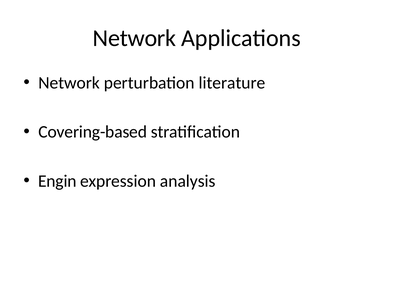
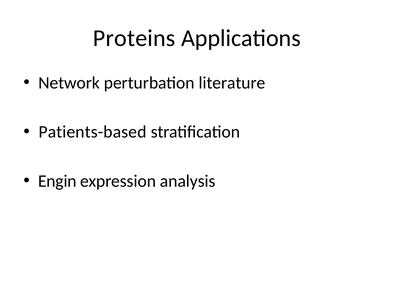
Network at (134, 38): Network -> Proteins
Covering-based: Covering-based -> Patients-based
